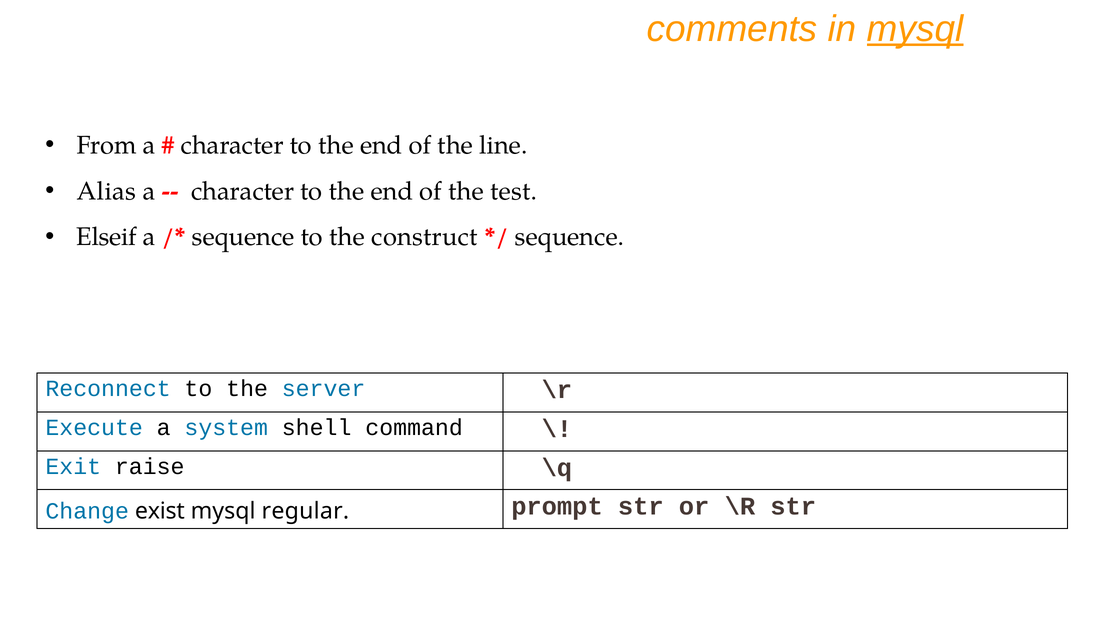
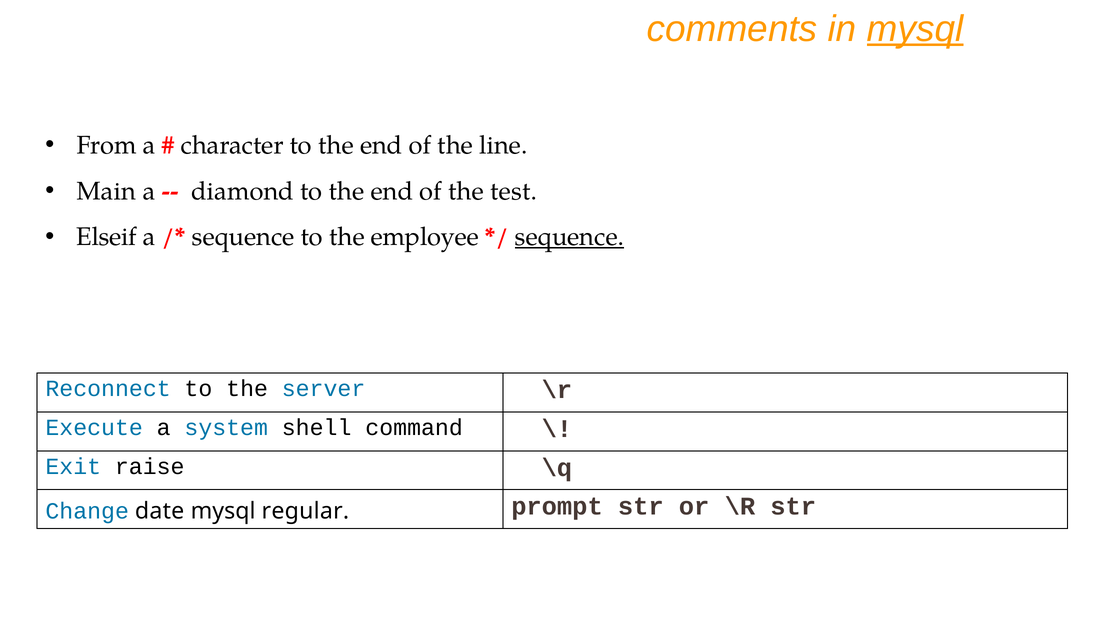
Alias: Alias -> Main
character at (243, 191): character -> diamond
construct: construct -> employee
sequence at (569, 237) underline: none -> present
exist: exist -> date
